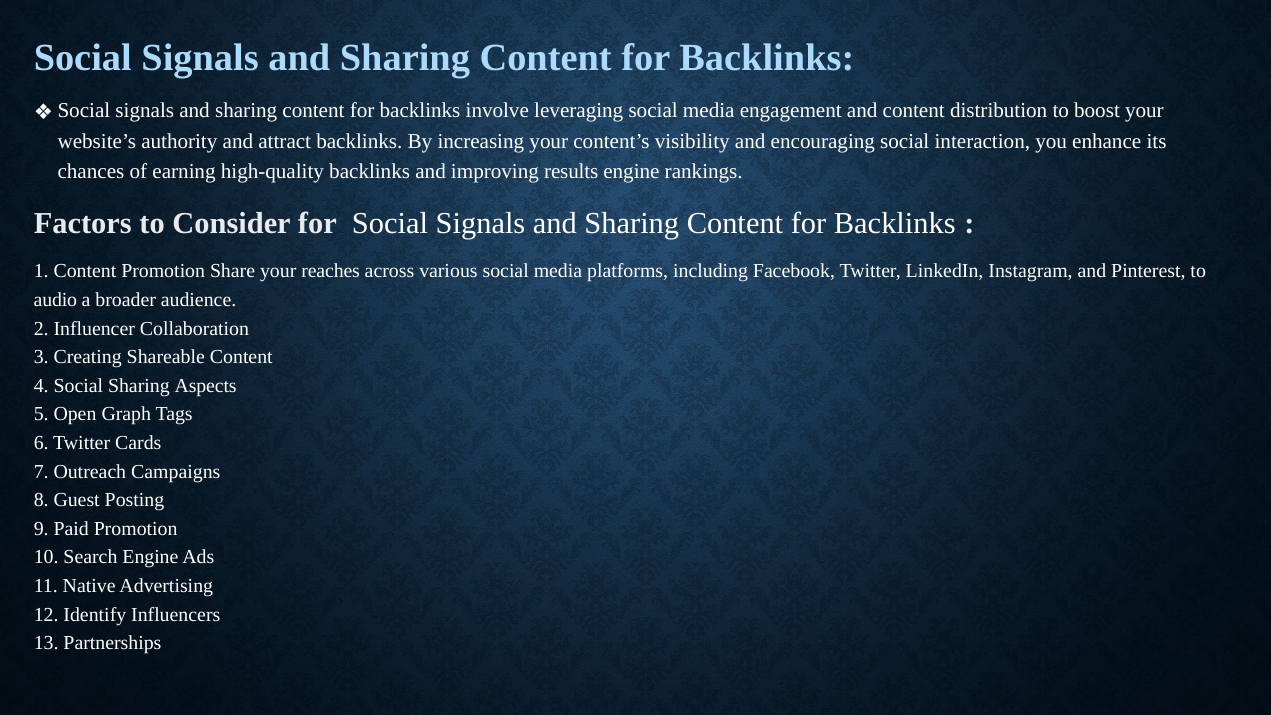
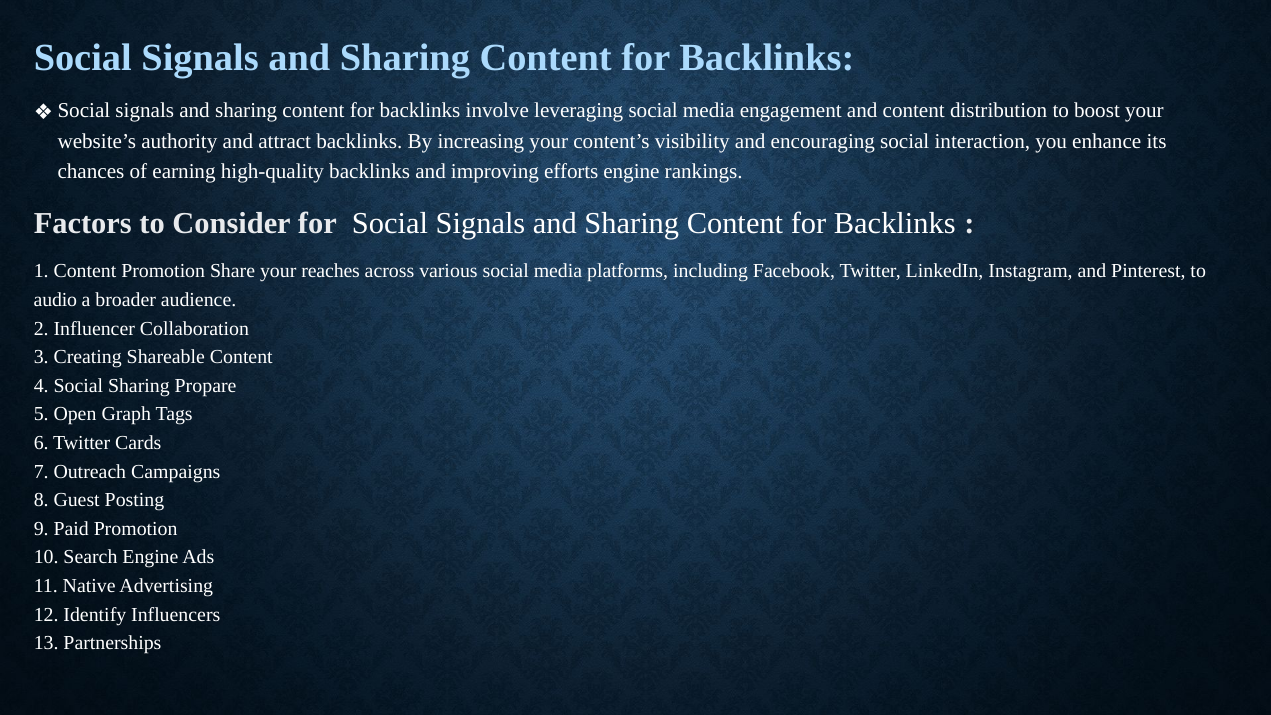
results: results -> efforts
Aspects: Aspects -> Propare
